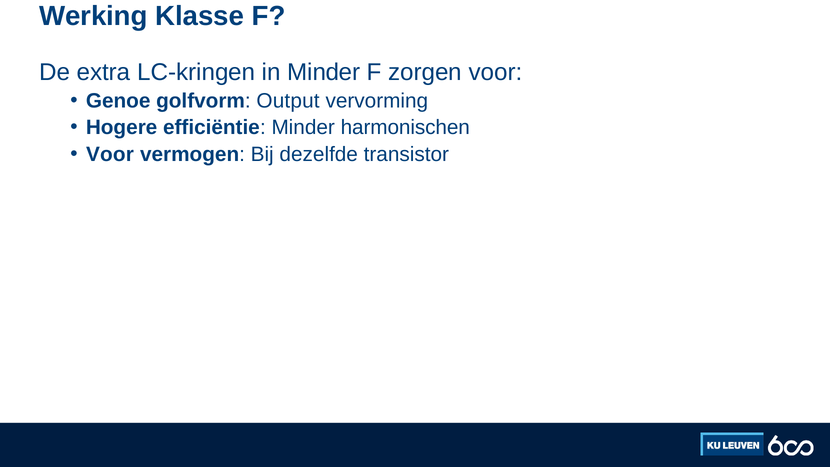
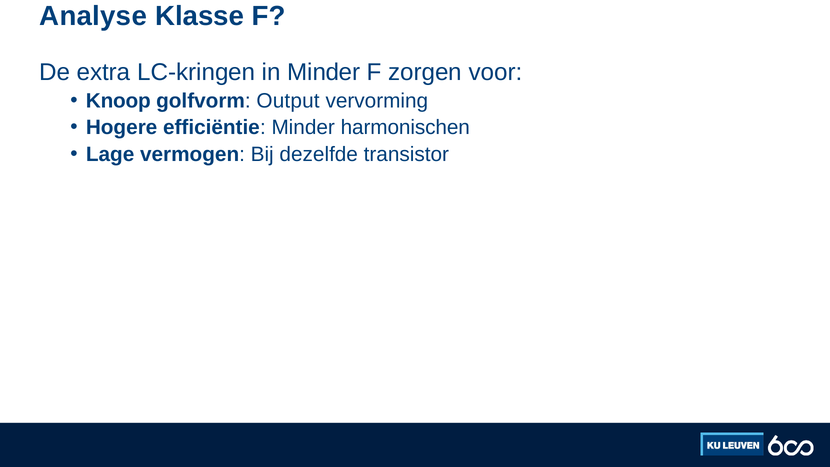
Werking: Werking -> Analyse
Genoe: Genoe -> Knoop
Voor at (110, 154): Voor -> Lage
